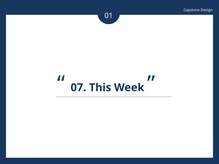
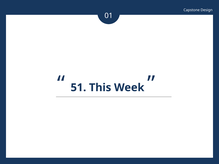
07: 07 -> 51
